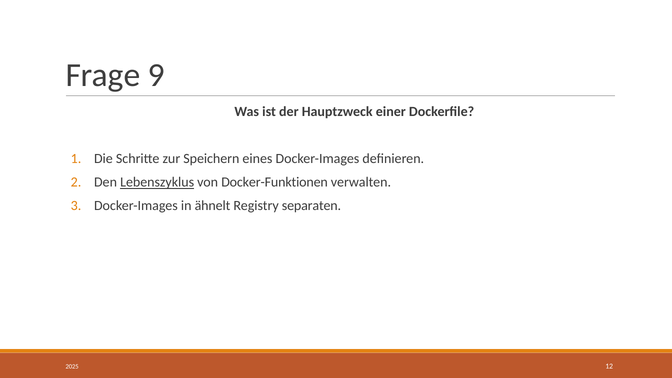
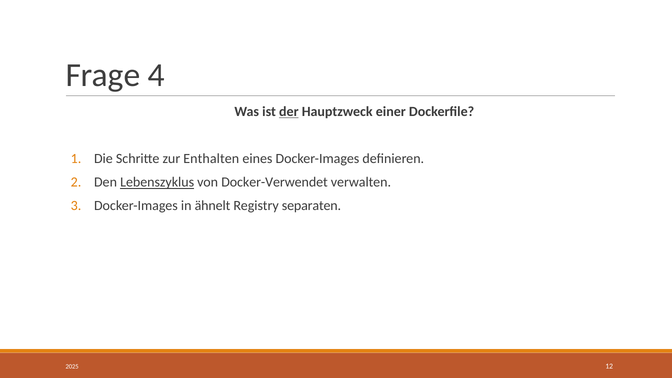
9: 9 -> 4
der underline: none -> present
Speichern: Speichern -> Enthalten
Docker-Funktionen: Docker-Funktionen -> Docker-Verwendet
